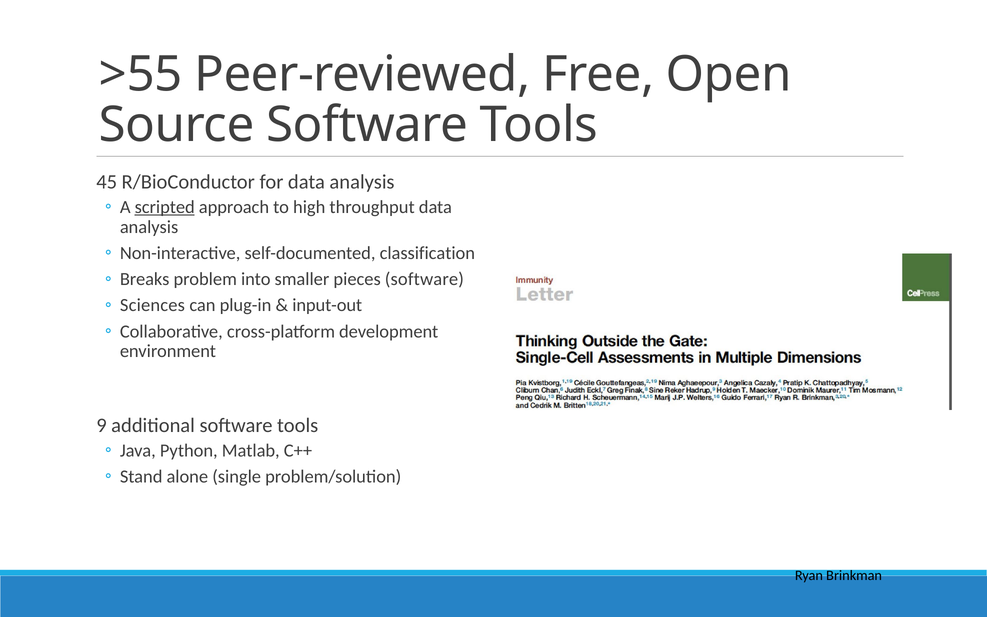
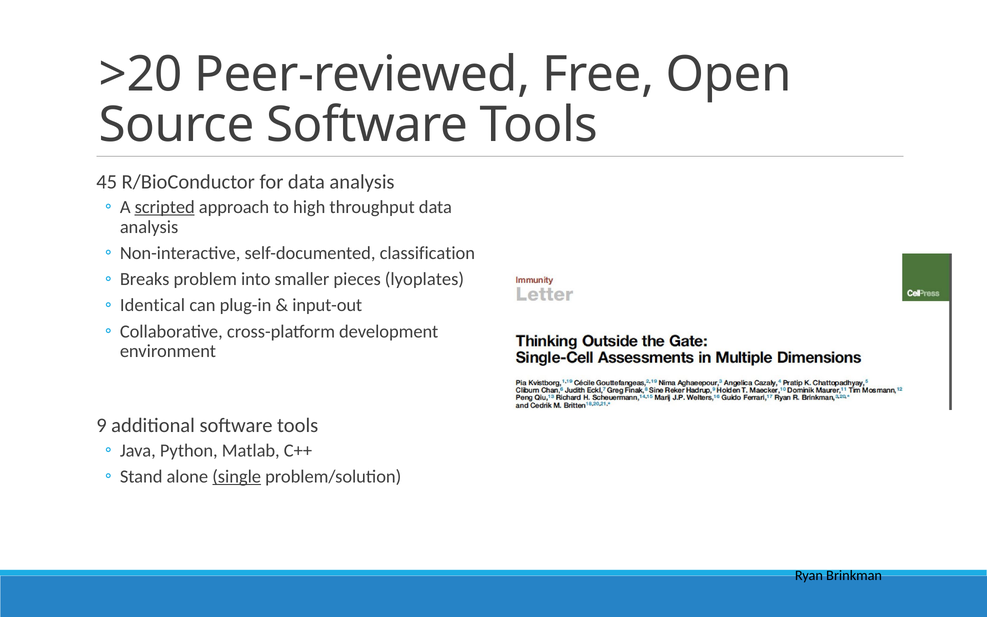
>55: >55 -> >20
pieces software: software -> lyoplates
Sciences: Sciences -> Identical
single underline: none -> present
